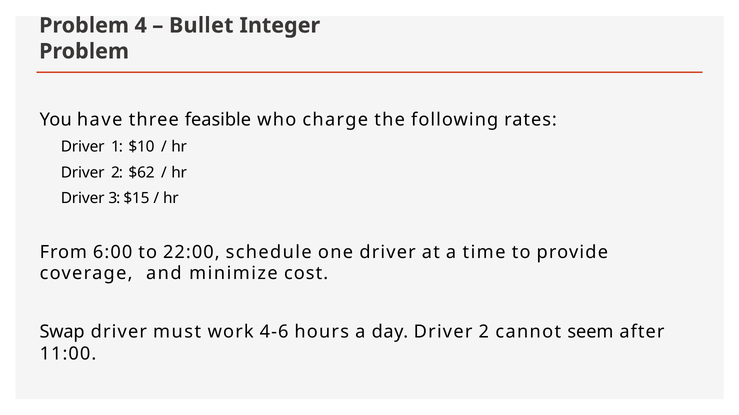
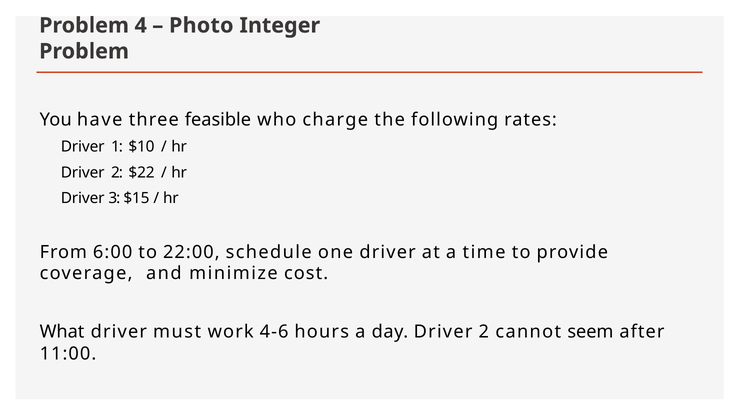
Bullet: Bullet -> Photo
$62: $62 -> $22
Swap: Swap -> What
